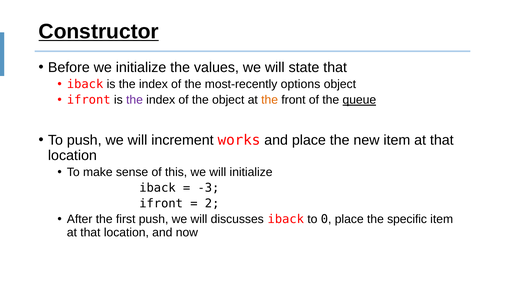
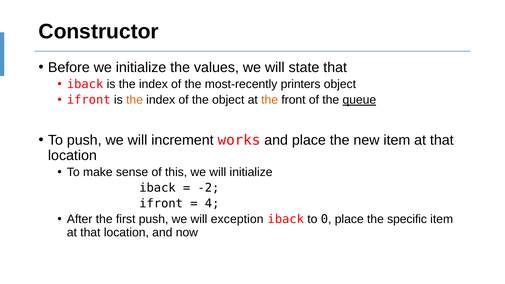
Constructor underline: present -> none
options: options -> printers
the at (134, 100) colour: purple -> orange
-3: -3 -> -2
2: 2 -> 4
discusses: discusses -> exception
